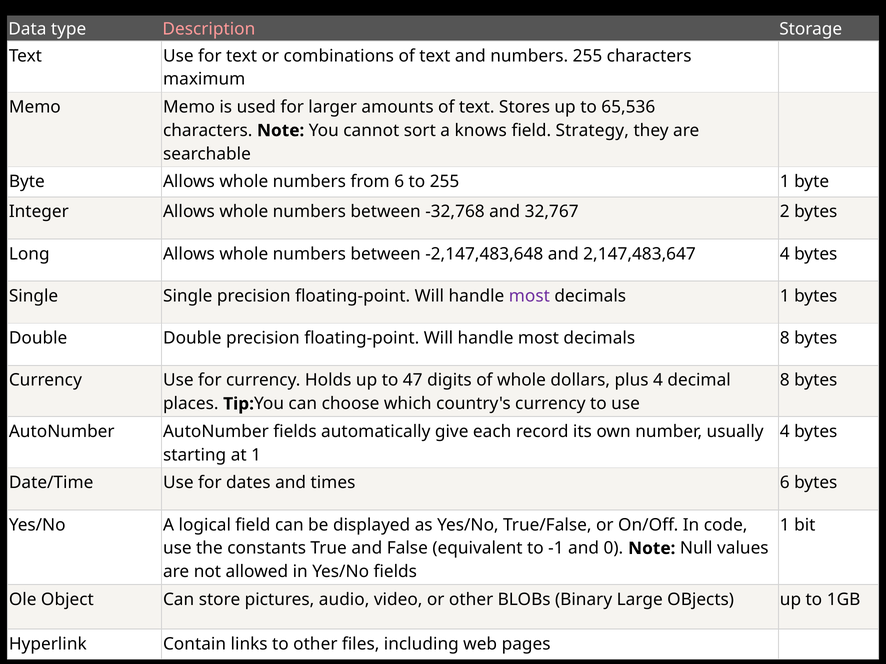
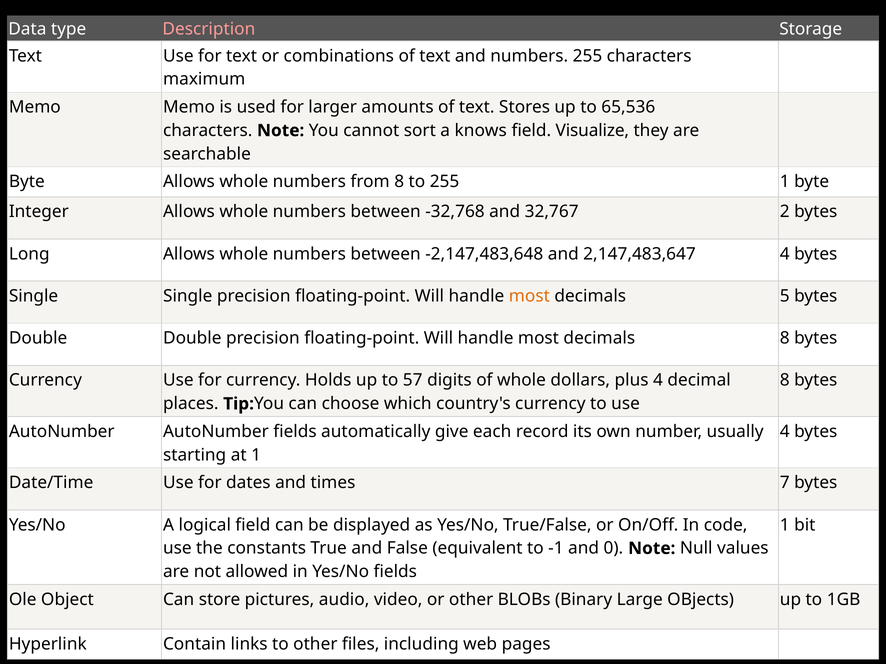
Strategy: Strategy -> Visualize
from 6: 6 -> 8
most at (529, 296) colour: purple -> orange
decimals 1: 1 -> 5
47: 47 -> 57
times 6: 6 -> 7
